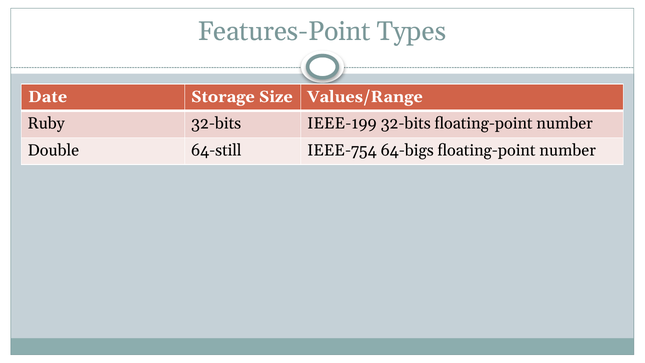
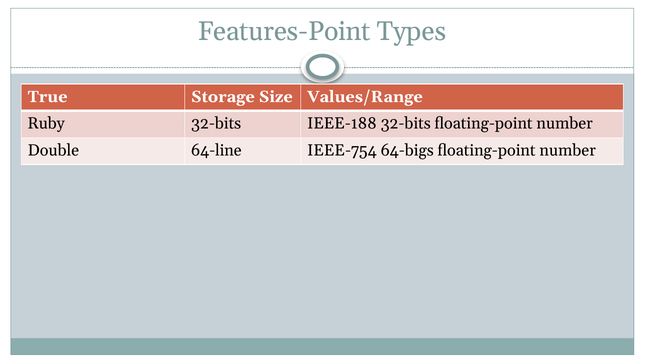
Date: Date -> True
IEEE-199: IEEE-199 -> IEEE-188
64-still: 64-still -> 64-line
